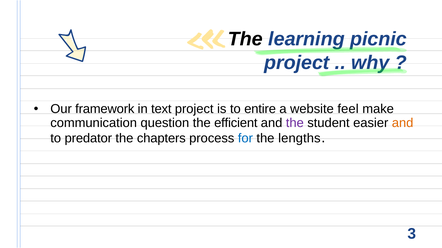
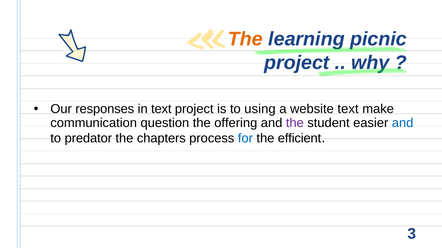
The at (245, 39) colour: black -> orange
framework: framework -> responses
entire: entire -> using
website feel: feel -> text
efficient: efficient -> offering
and at (403, 123) colour: orange -> blue
lengths: lengths -> efficient
